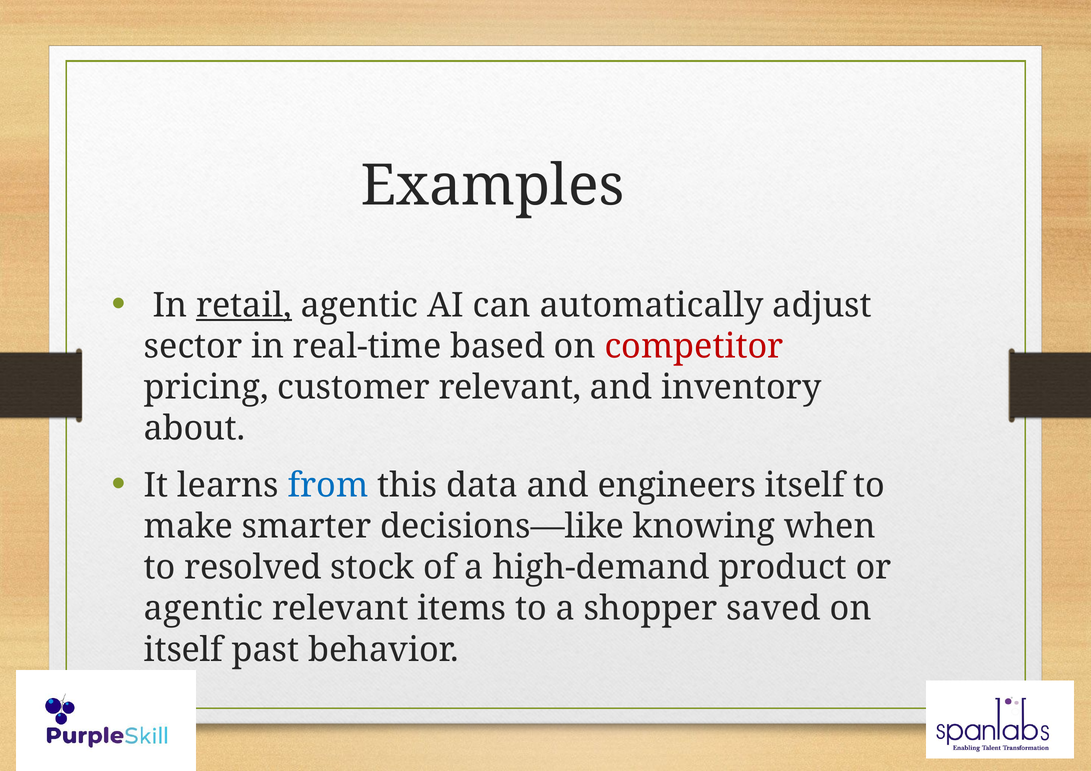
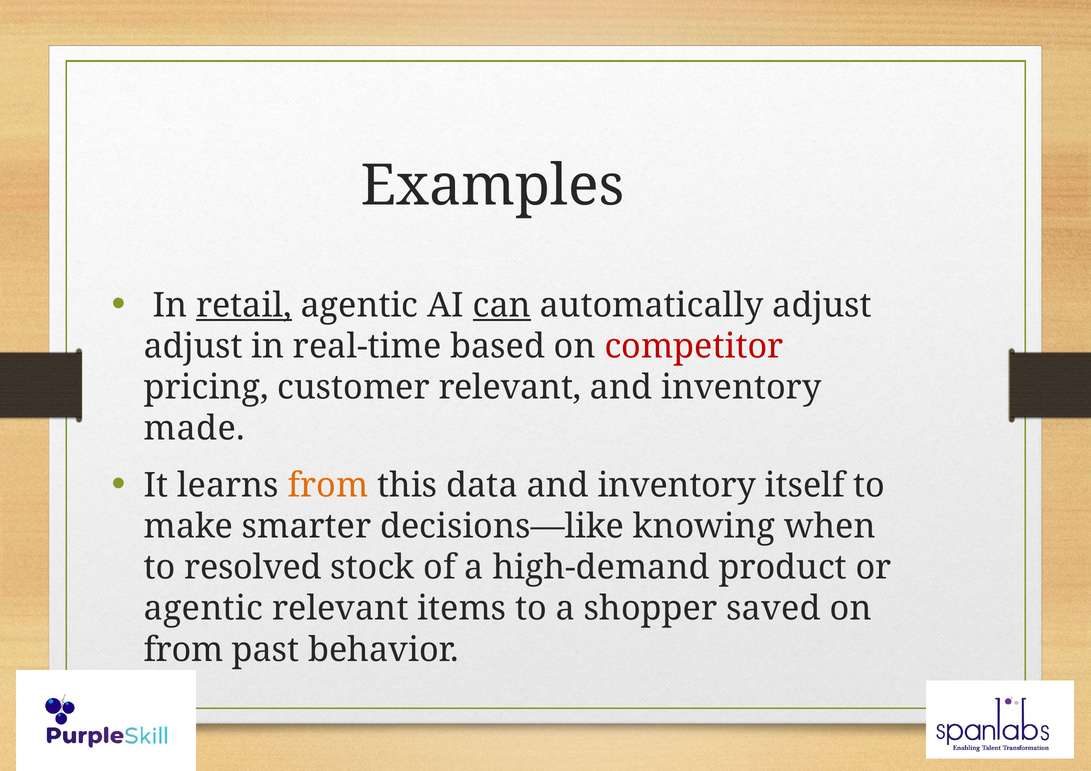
can underline: none -> present
sector at (193, 346): sector -> adjust
about: about -> made
from at (328, 485) colour: blue -> orange
data and engineers: engineers -> inventory
itself at (183, 650): itself -> from
